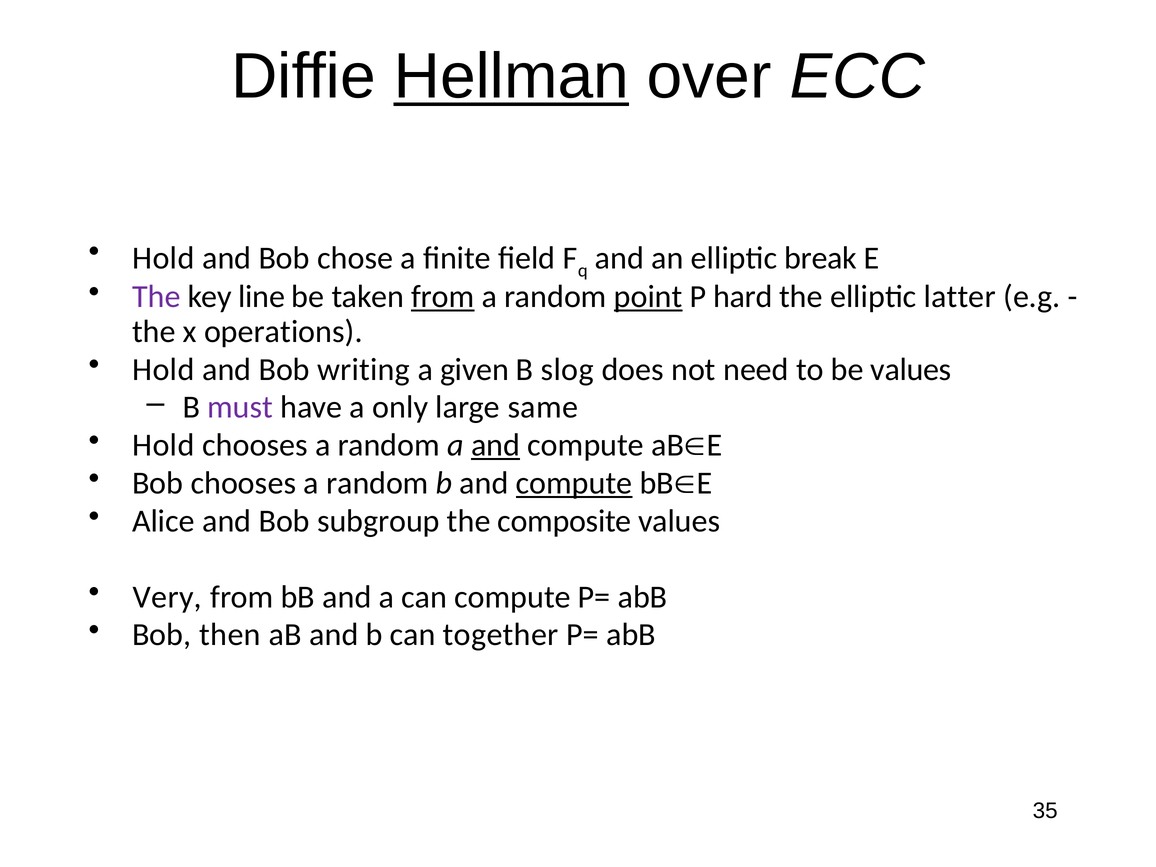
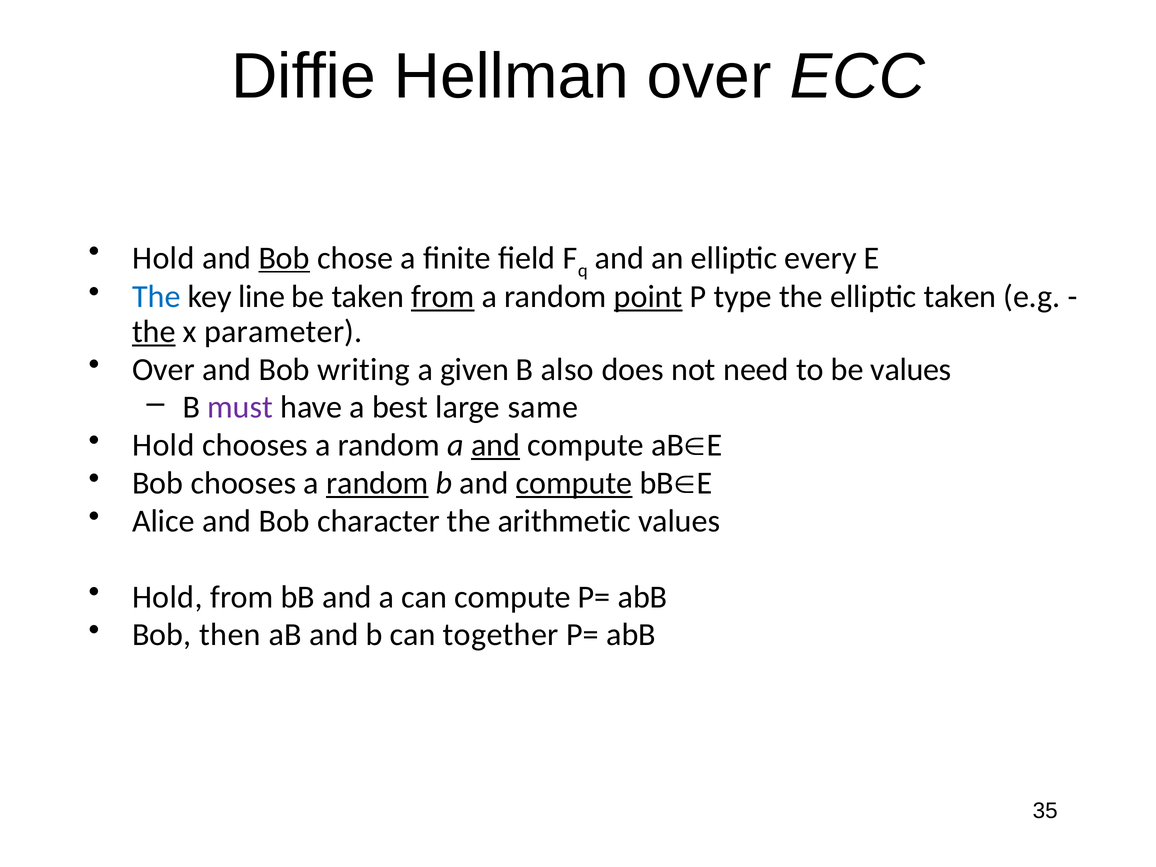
Hellman underline: present -> none
Bob at (284, 258) underline: none -> present
break: break -> every
The at (156, 297) colour: purple -> blue
hard: hard -> type
elliptic latter: latter -> taken
the at (154, 332) underline: none -> present
operations: operations -> parameter
Hold at (163, 369): Hold -> Over
slog: slog -> also
only: only -> best
random at (377, 483) underline: none -> present
subgroup: subgroup -> character
composite: composite -> arithmetic
Very at (167, 597): Very -> Hold
